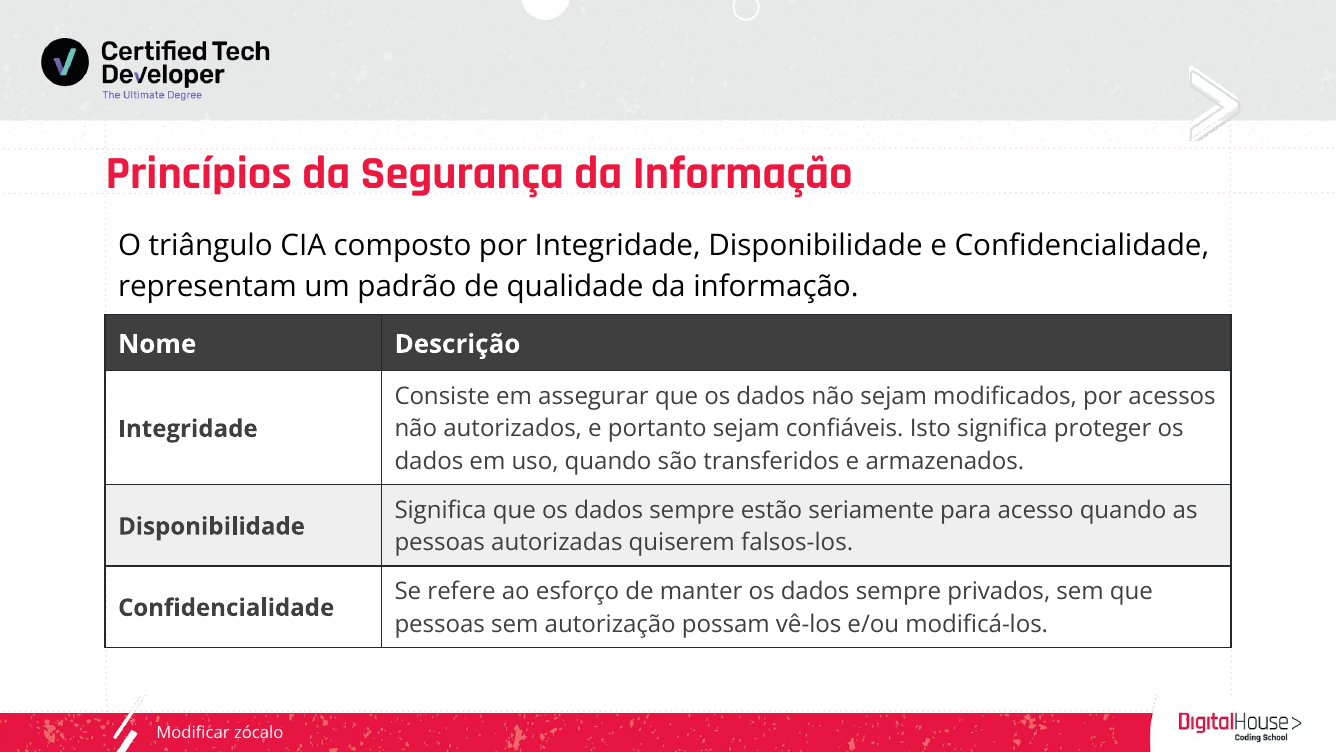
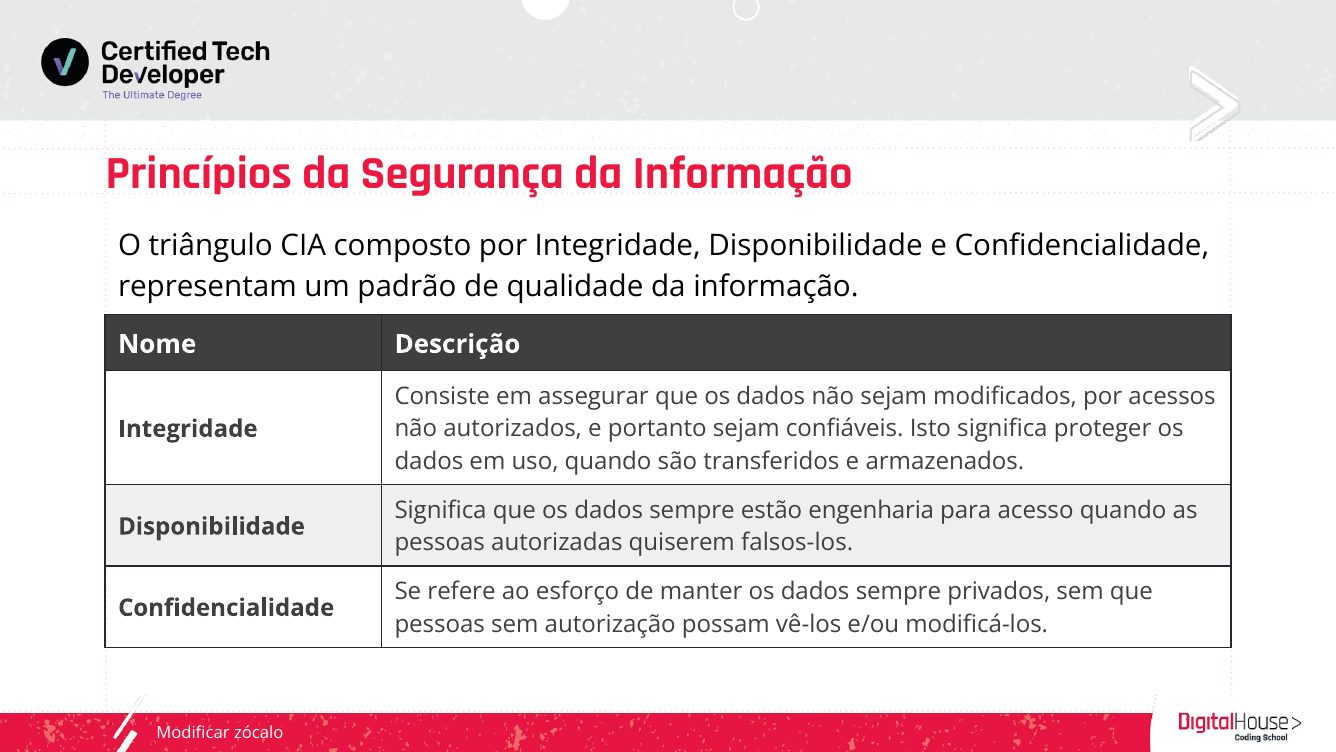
seriamente: seriamente -> engenharia
